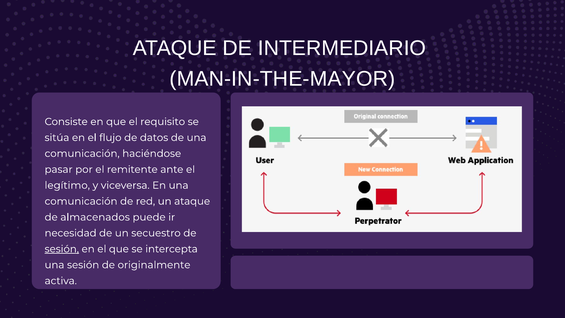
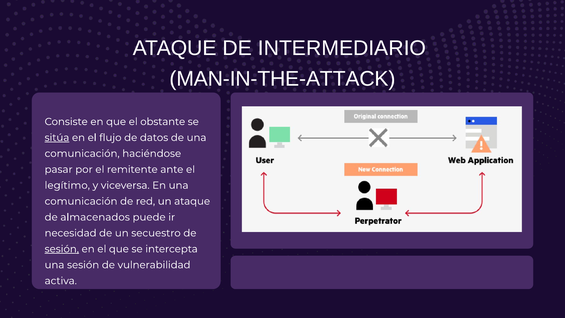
MAN-IN-THE-MAYOR: MAN-IN-THE-MAYOR -> MAN-IN-THE-ATTACK
requisito: requisito -> obstante
sitúa underline: none -> present
originalmente: originalmente -> vulnerabilidad
